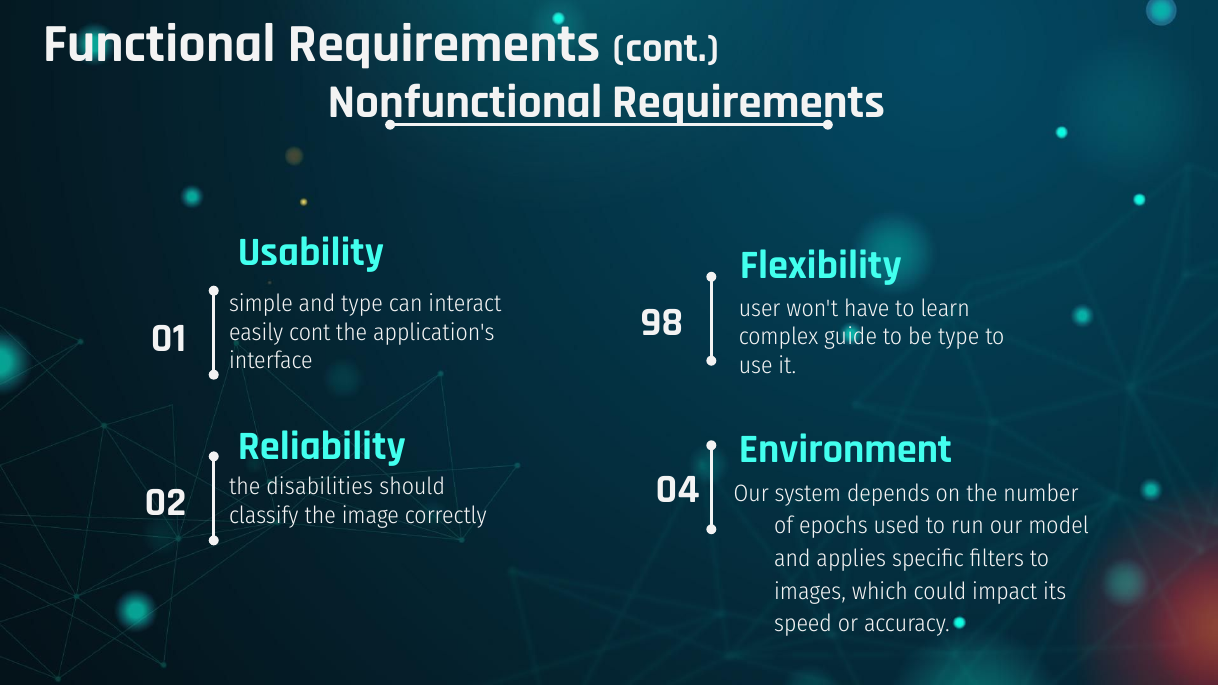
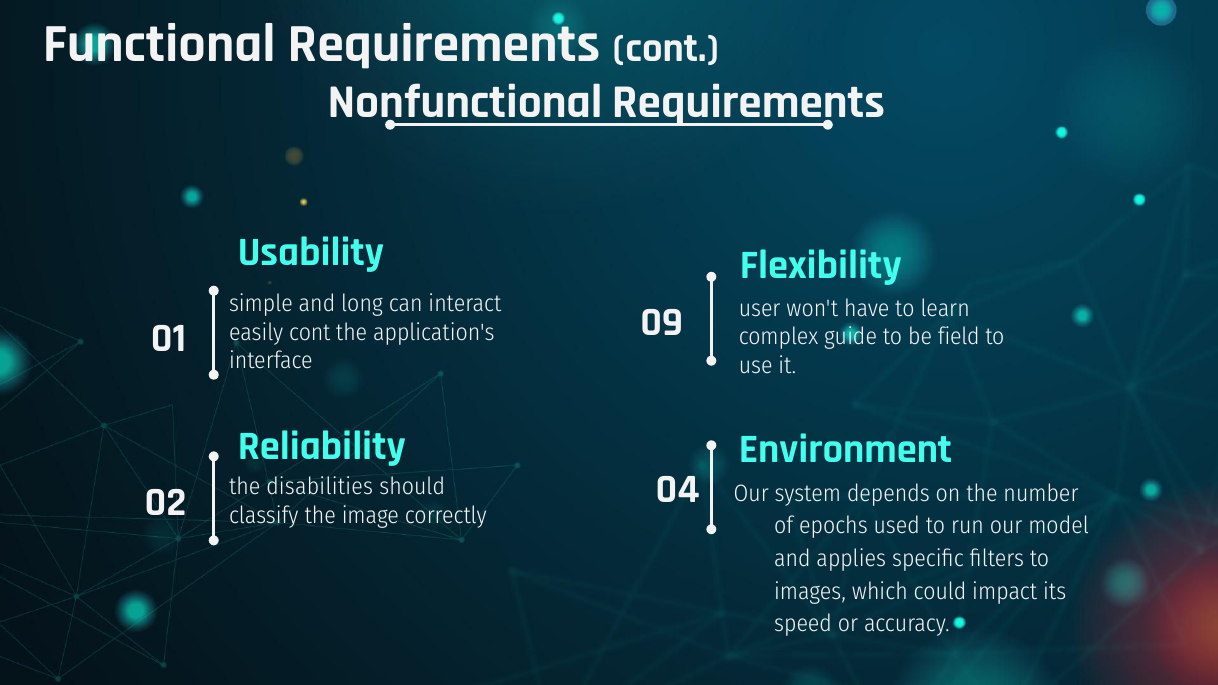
and type: type -> long
98: 98 -> 09
be type: type -> field
